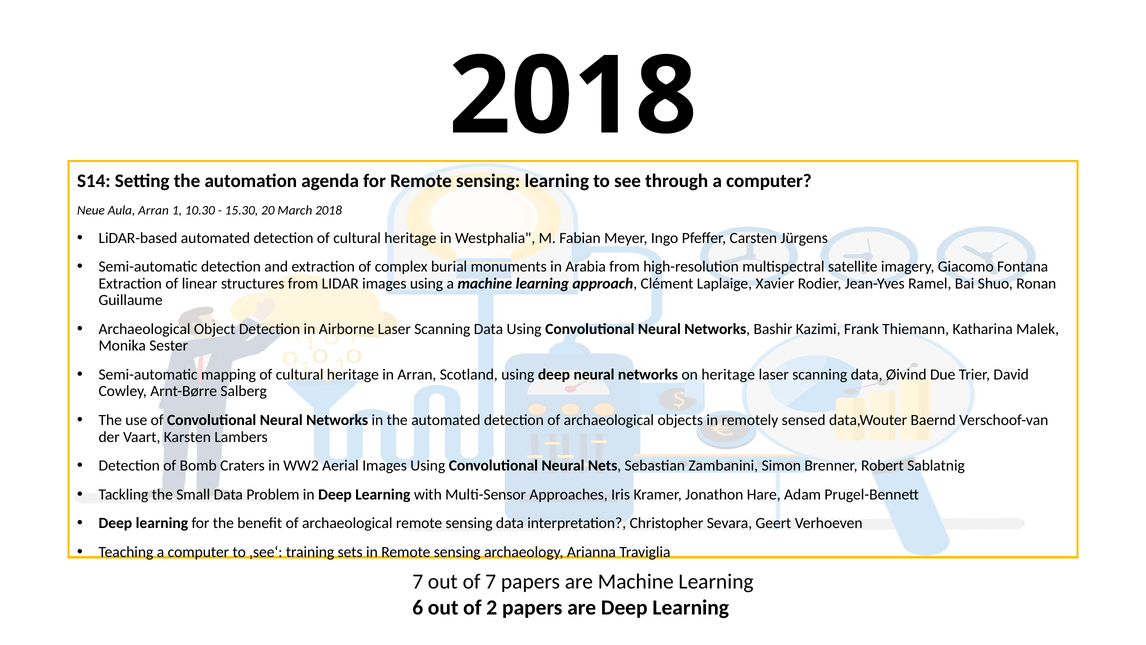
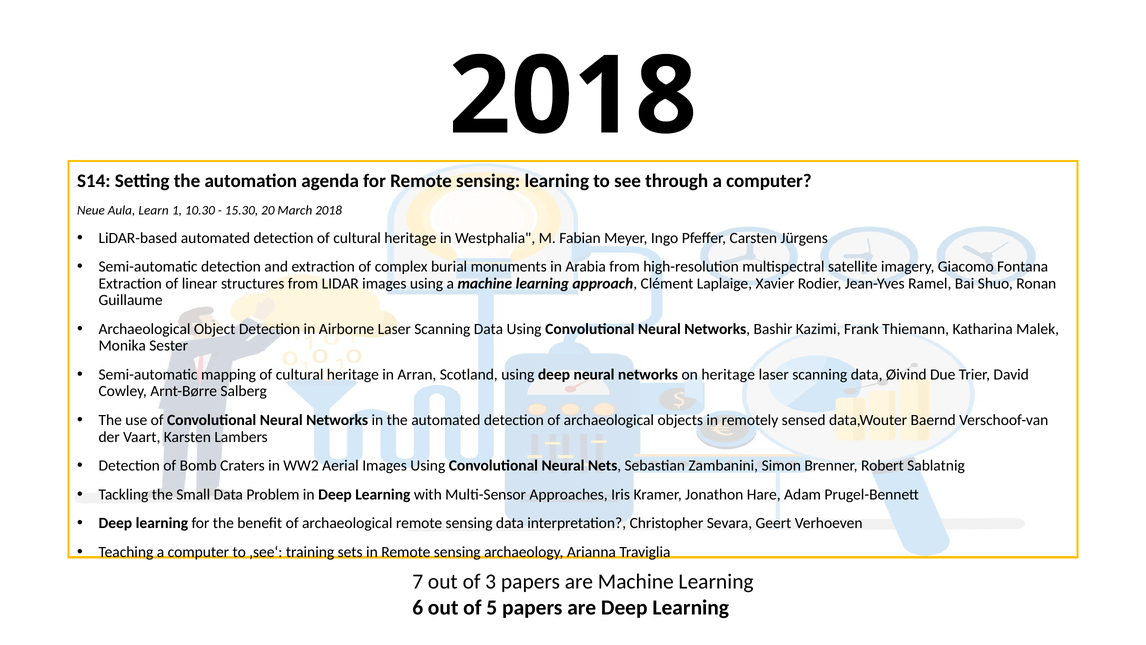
Aula Arran: Arran -> Learn
of 7: 7 -> 3
2: 2 -> 5
